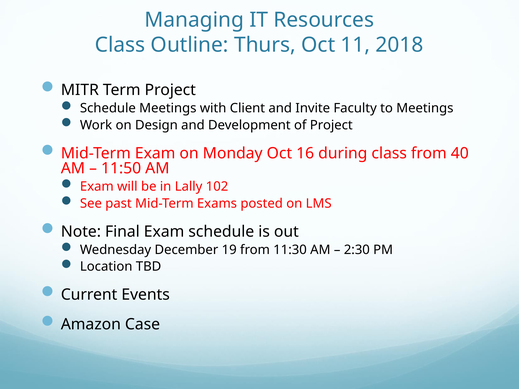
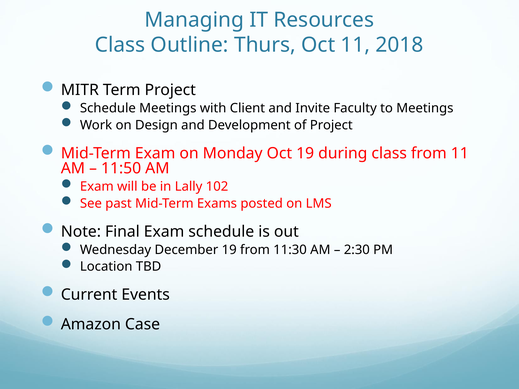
Oct 16: 16 -> 19
from 40: 40 -> 11
